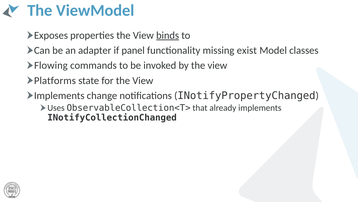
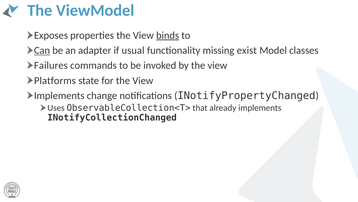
Can underline: none -> present
panel: panel -> usual
Flowing: Flowing -> Failures
